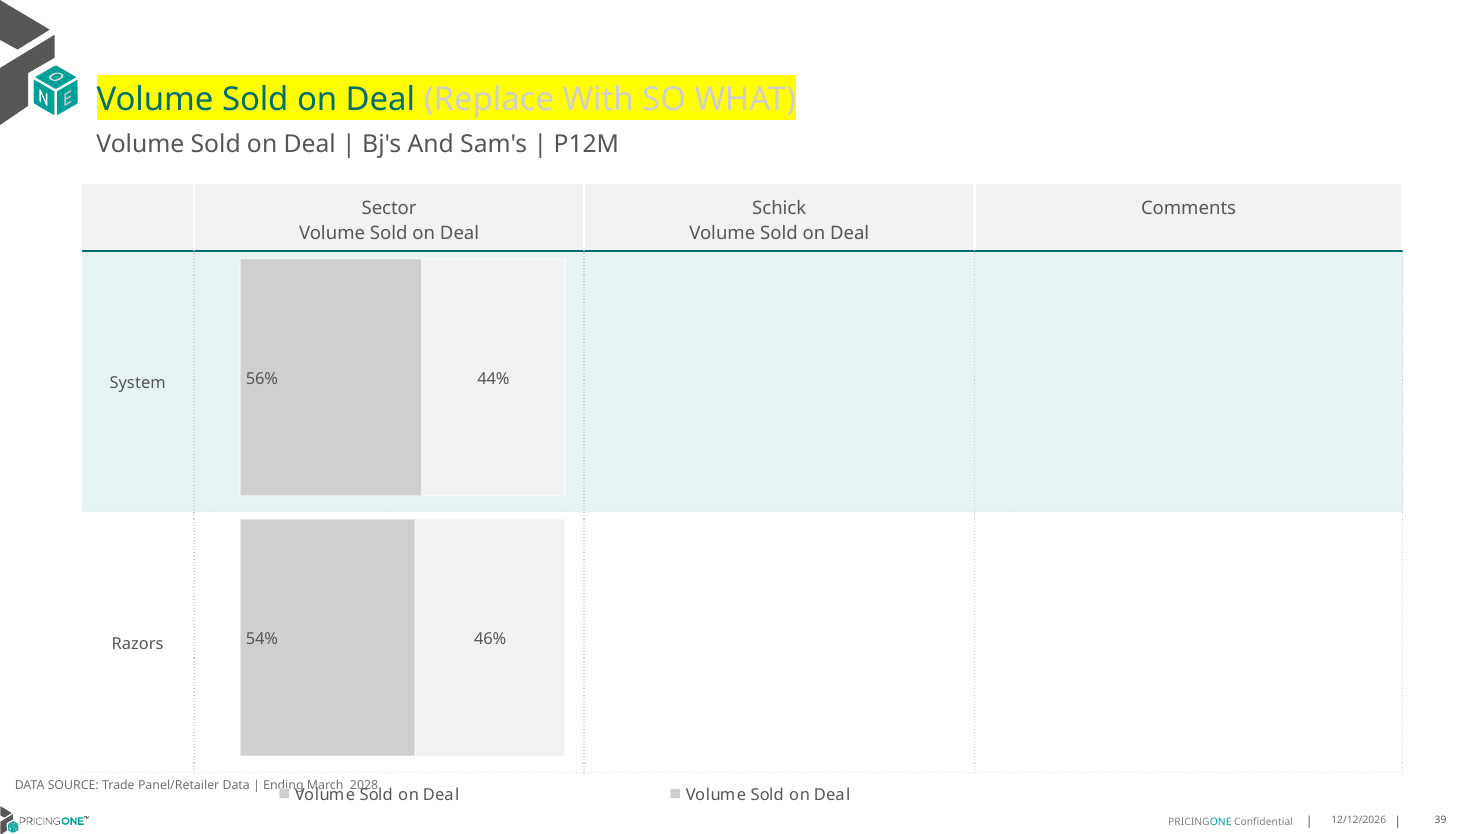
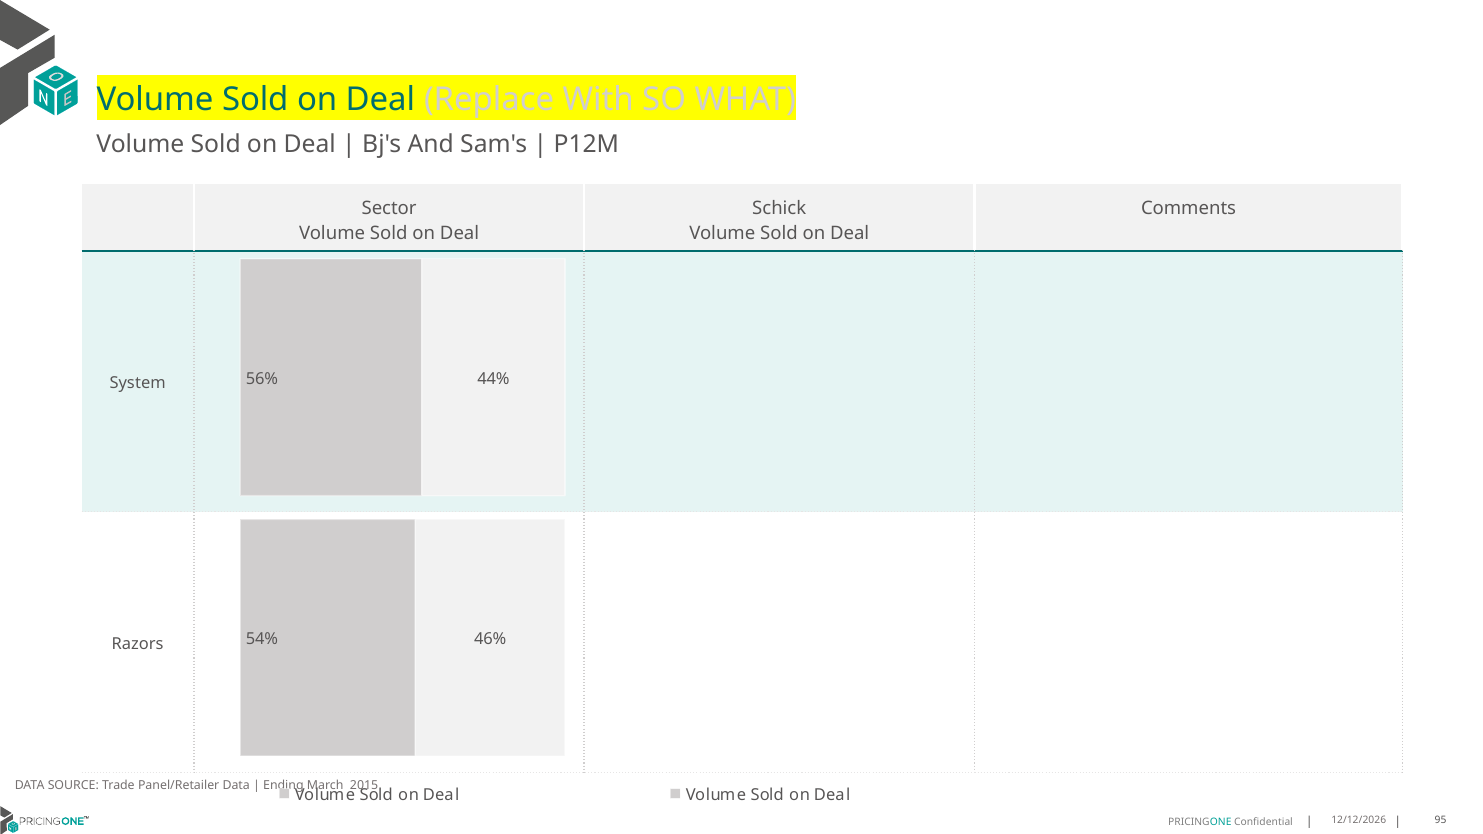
2028: 2028 -> 2015
39: 39 -> 95
